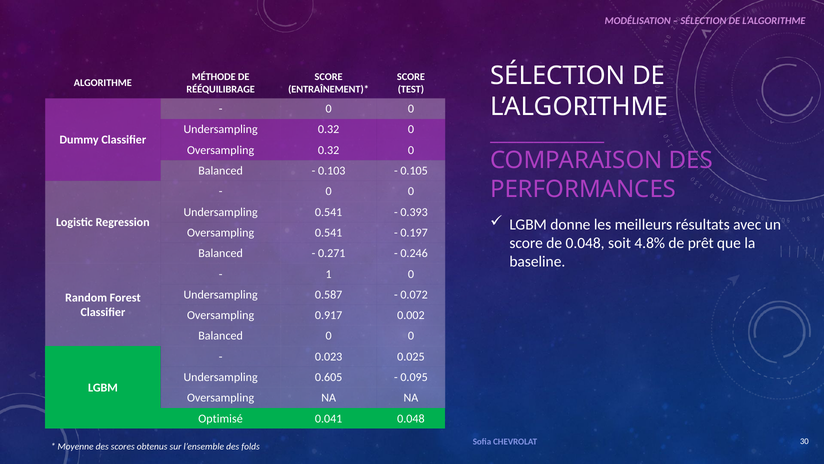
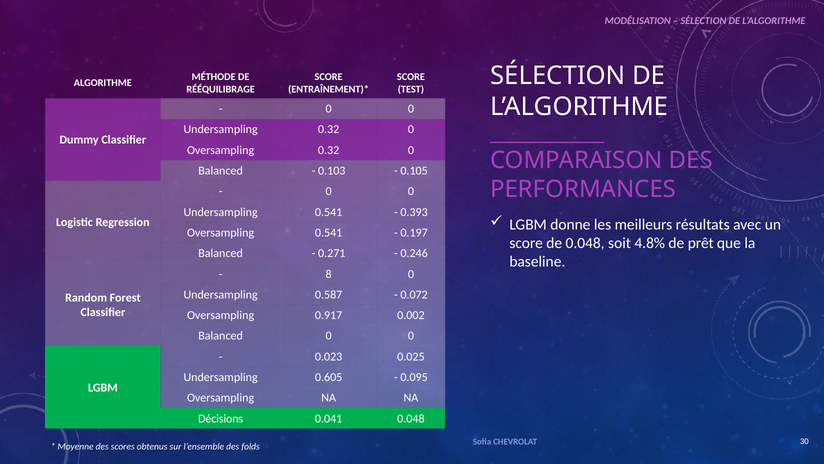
1: 1 -> 8
Optimisé: Optimisé -> Décisions
